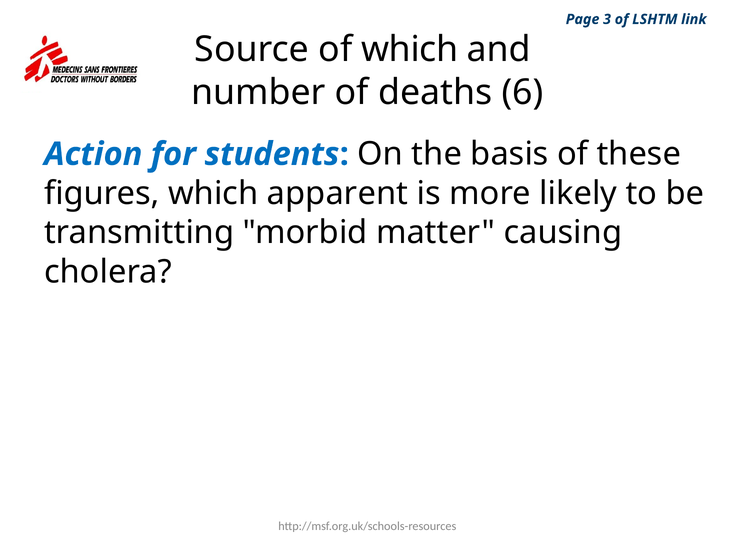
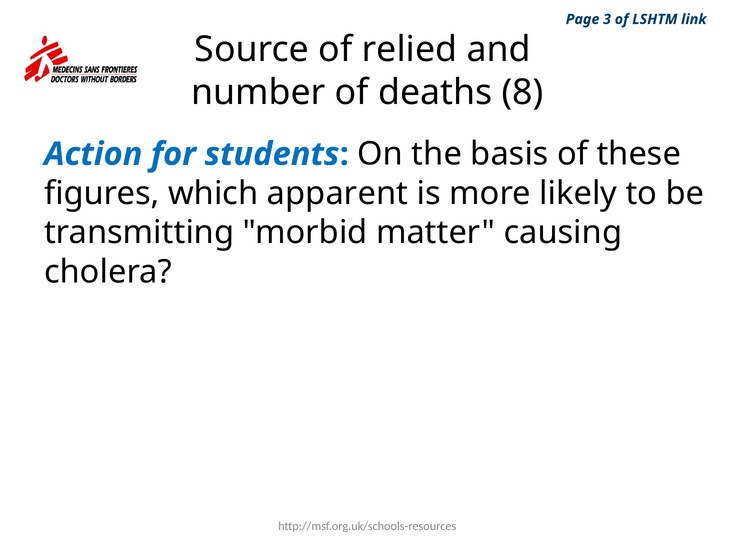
of which: which -> relied
6: 6 -> 8
